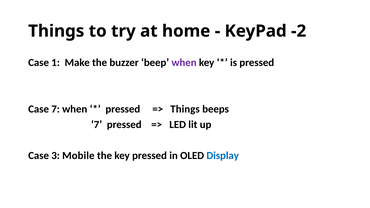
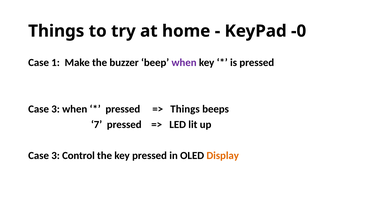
-2: -2 -> -0
7 at (56, 109): 7 -> 3
Mobile: Mobile -> Control
Display colour: blue -> orange
